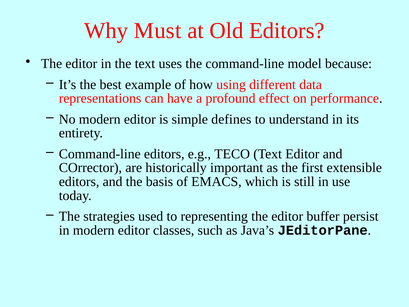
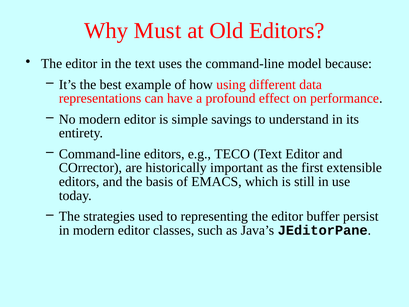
defines: defines -> savings
